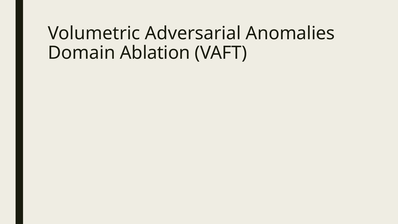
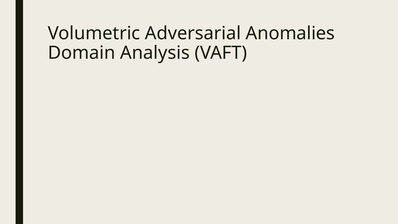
Ablation: Ablation -> Analysis
